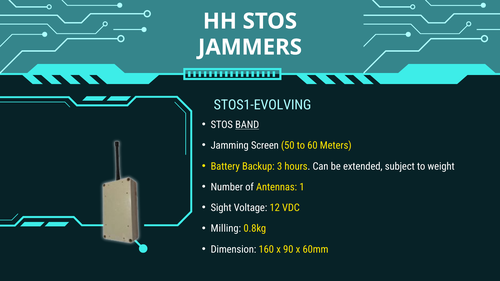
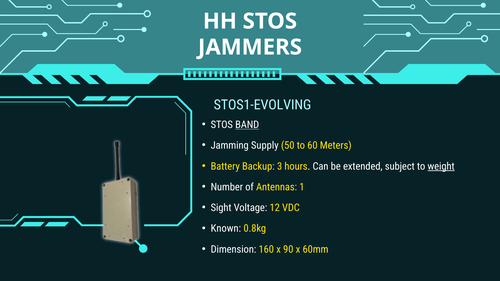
Screen: Screen -> Supply
weight underline: none -> present
Milling: Milling -> Known
